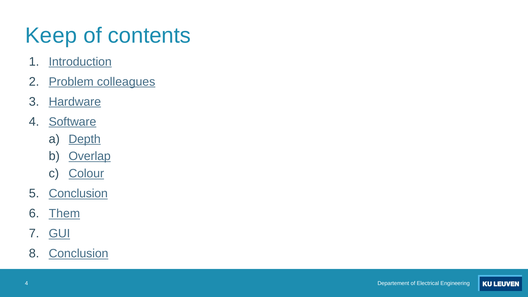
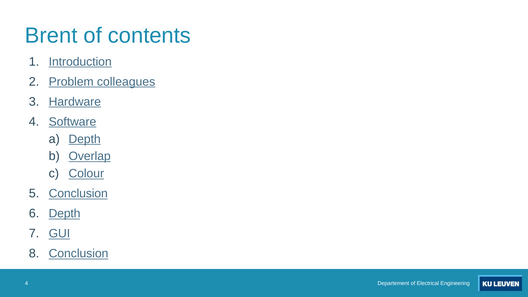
Keep: Keep -> Brent
Them at (64, 214): Them -> Depth
